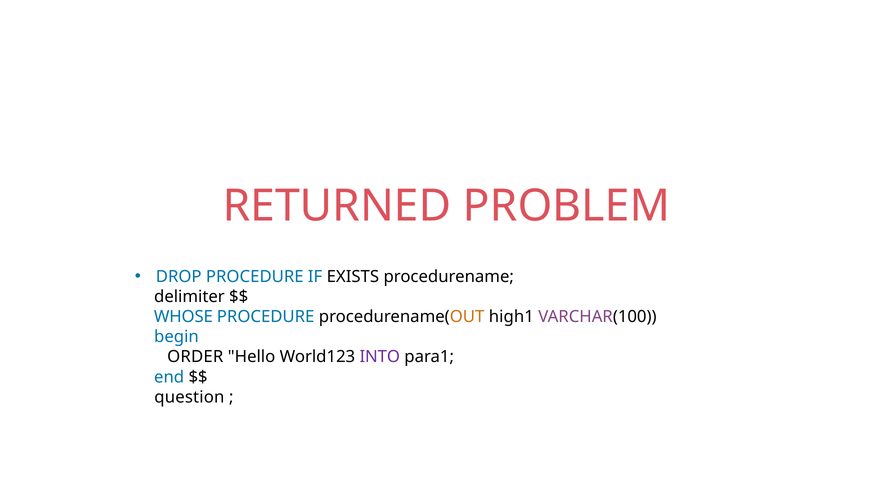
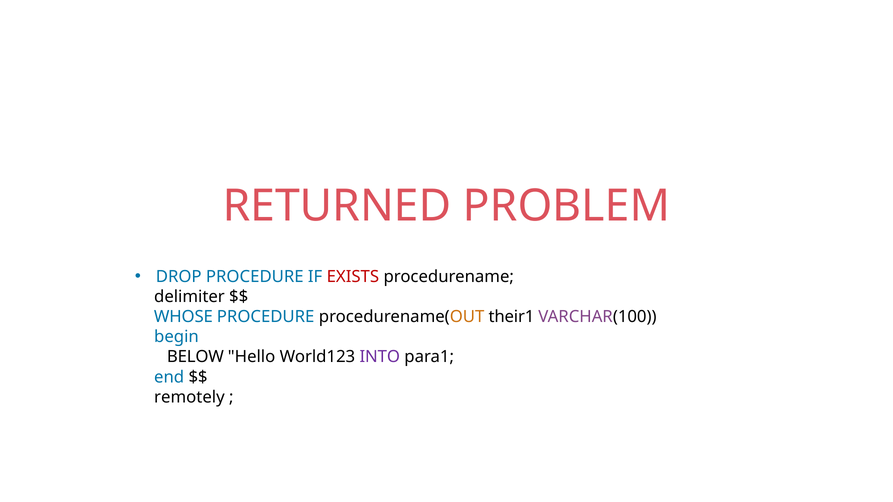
EXISTS colour: black -> red
high1: high1 -> their1
ORDER: ORDER -> BELOW
question: question -> remotely
